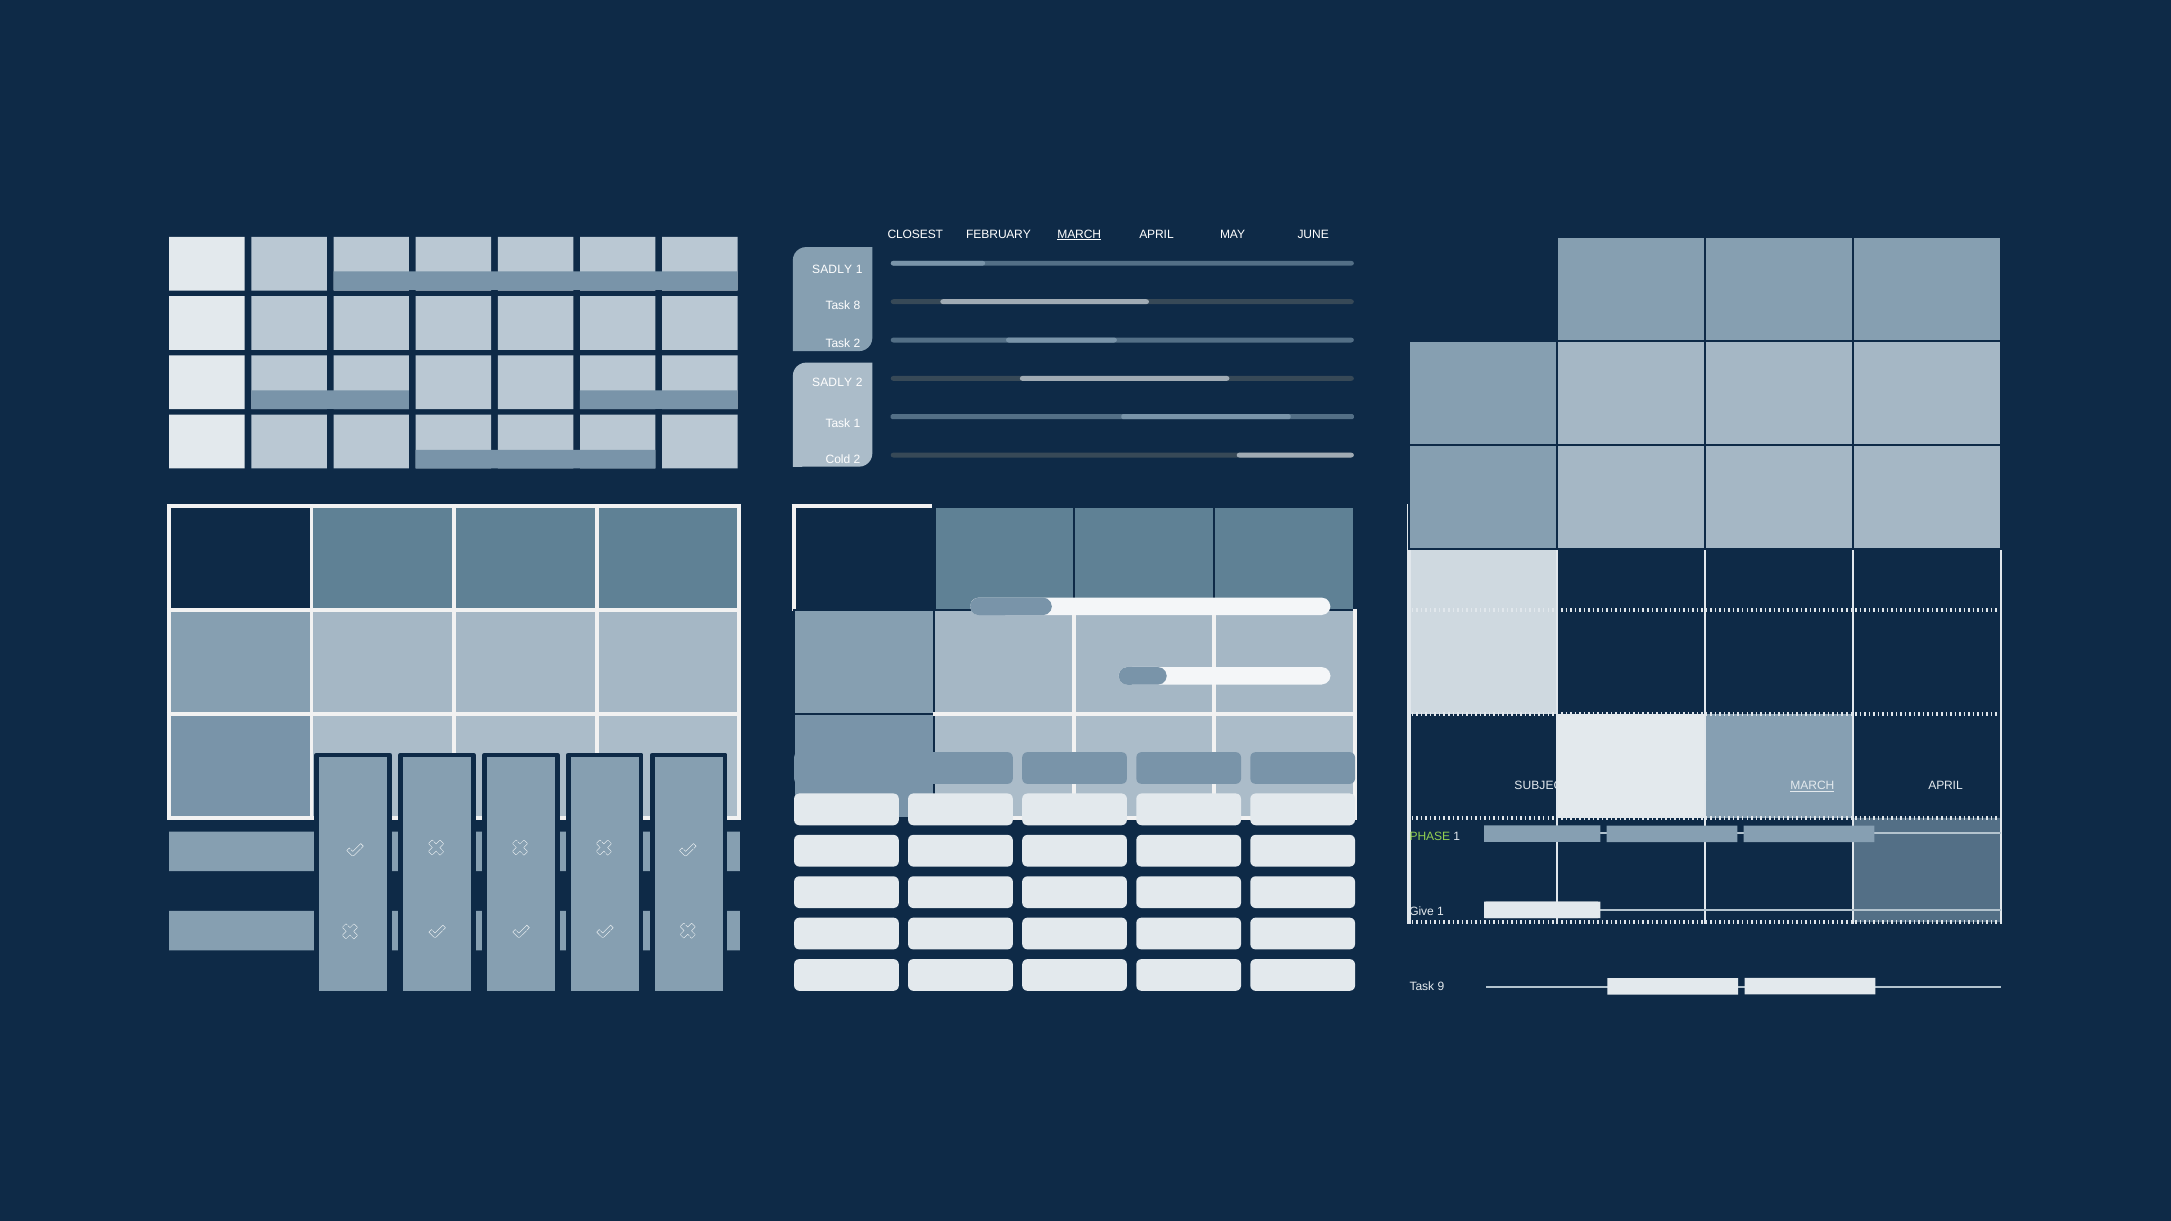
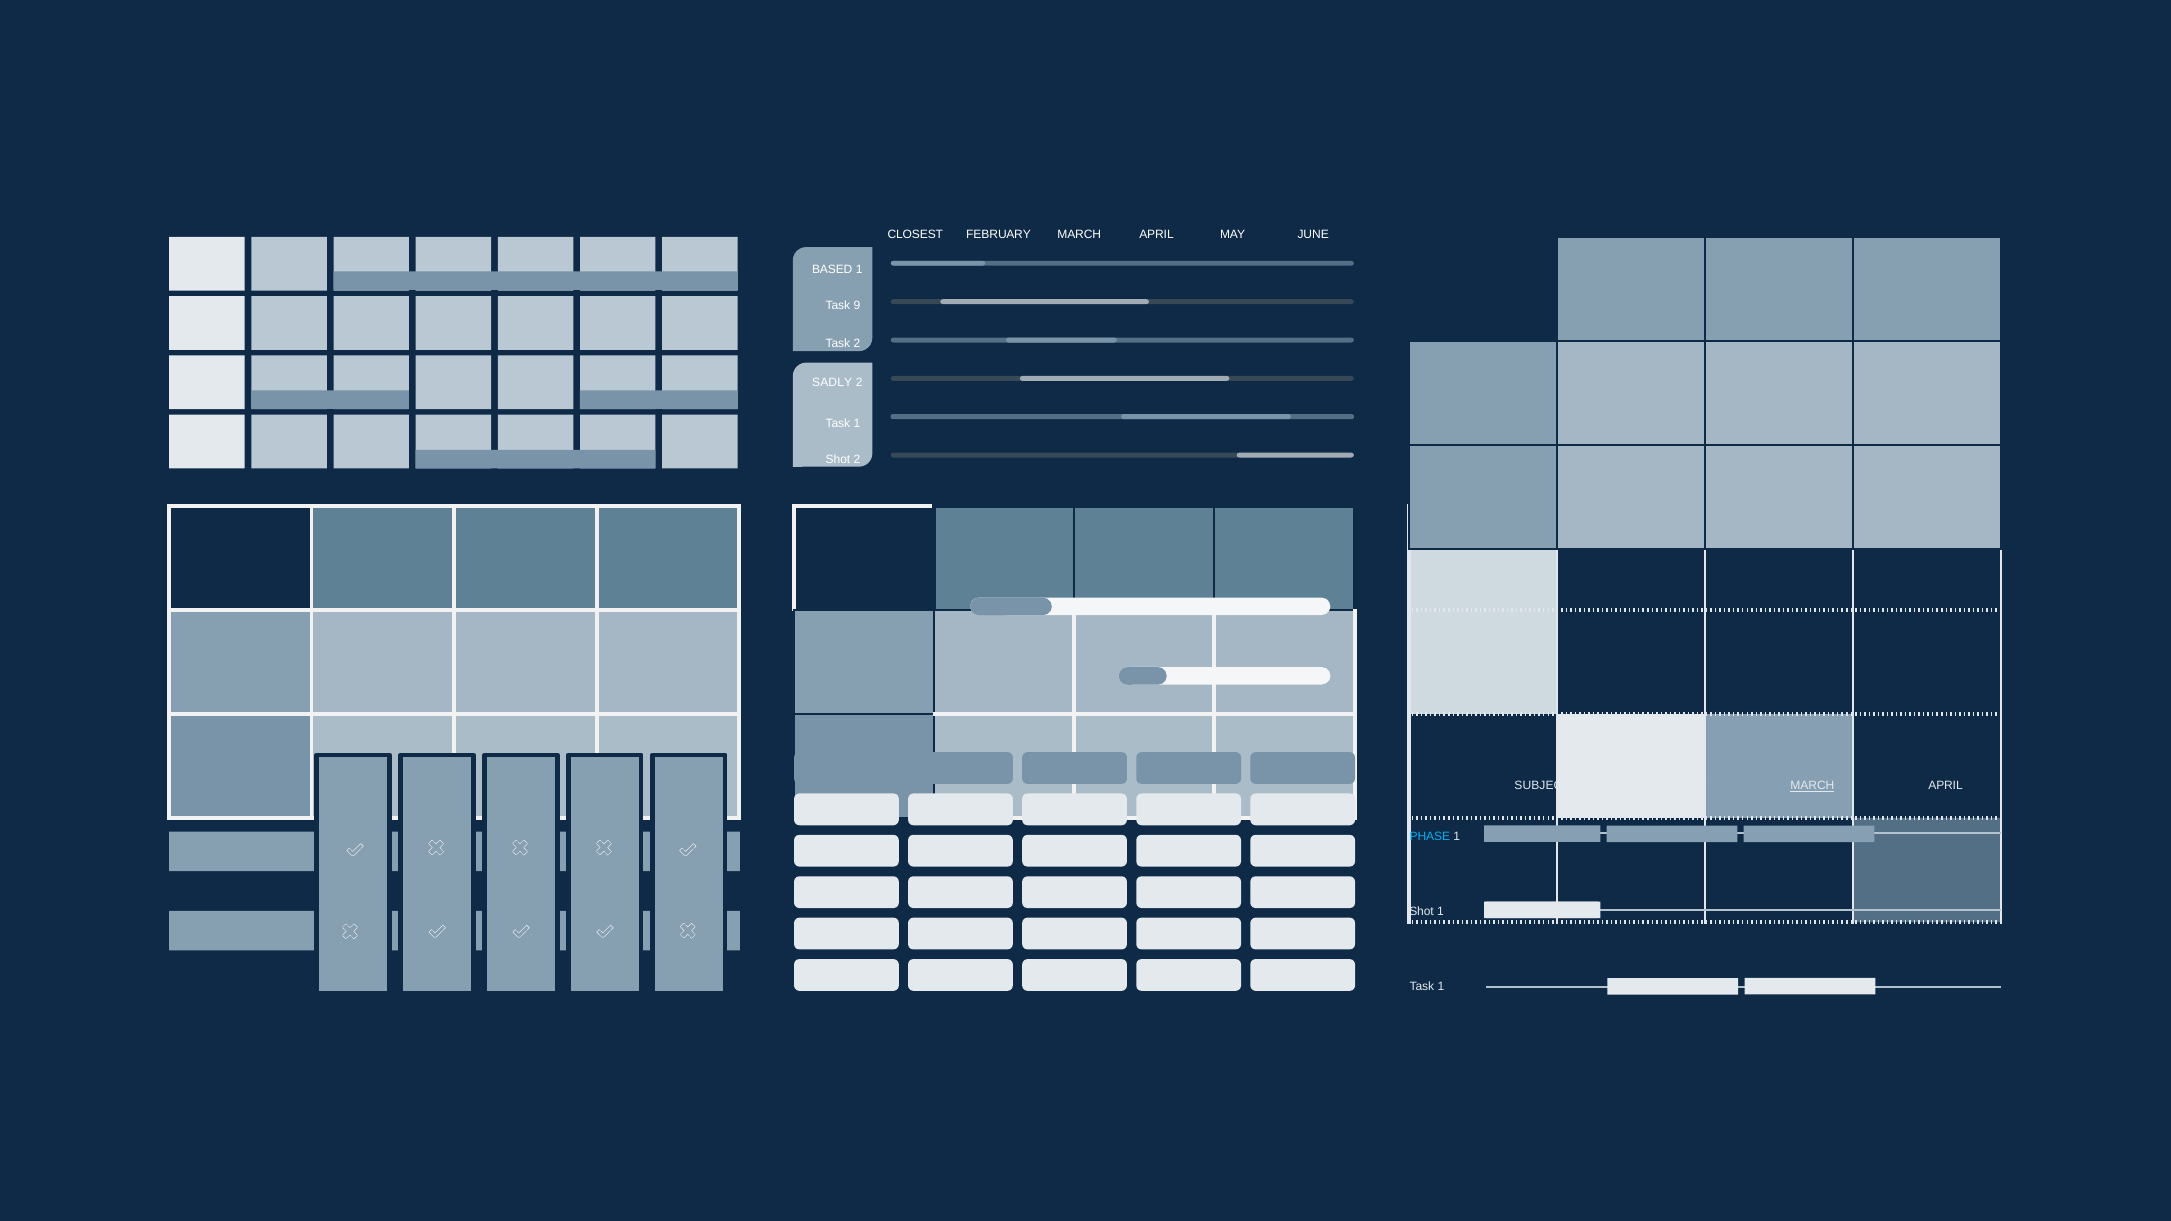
MARCH at (1079, 234) underline: present -> none
SADLY at (832, 269): SADLY -> BASED
8: 8 -> 9
Cold at (838, 460): Cold -> Shot
PHASE colour: light green -> light blue
Give at (1422, 912): Give -> Shot
9 at (1441, 987): 9 -> 1
